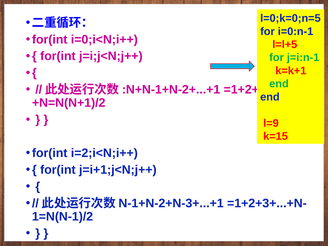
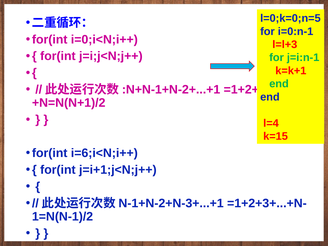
l=l+5: l=l+5 -> l=l+3
l=9: l=9 -> l=4
i=2;i<N;i++: i=2;i<N;i++ -> i=6;i<N;i++
